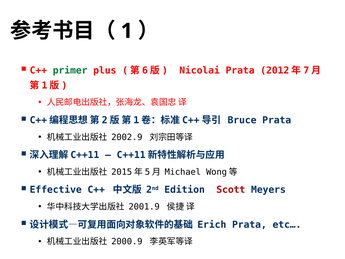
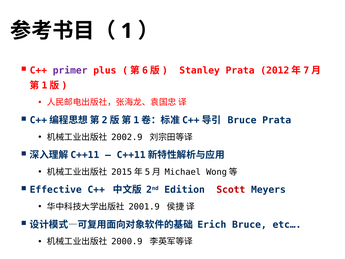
primer colour: green -> purple
Nicolai: Nicolai -> Stanley
Erich Prata: Prata -> Bruce
